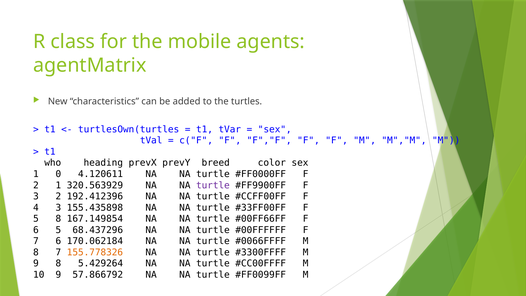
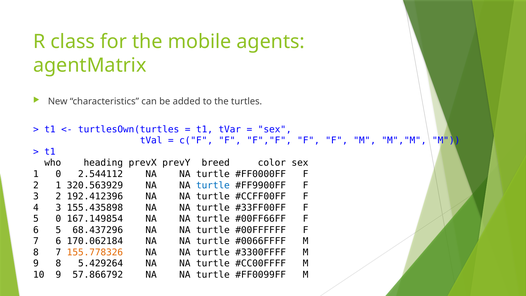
4.120611: 4.120611 -> 2.544112
turtle at (213, 185) colour: purple -> blue
5 8: 8 -> 0
